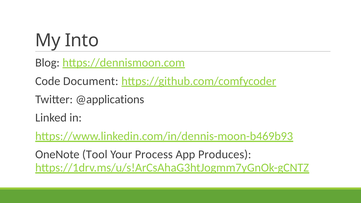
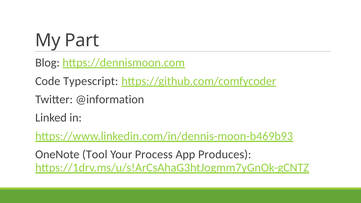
Into: Into -> Part
Document: Document -> Typescript
@applications: @applications -> @information
